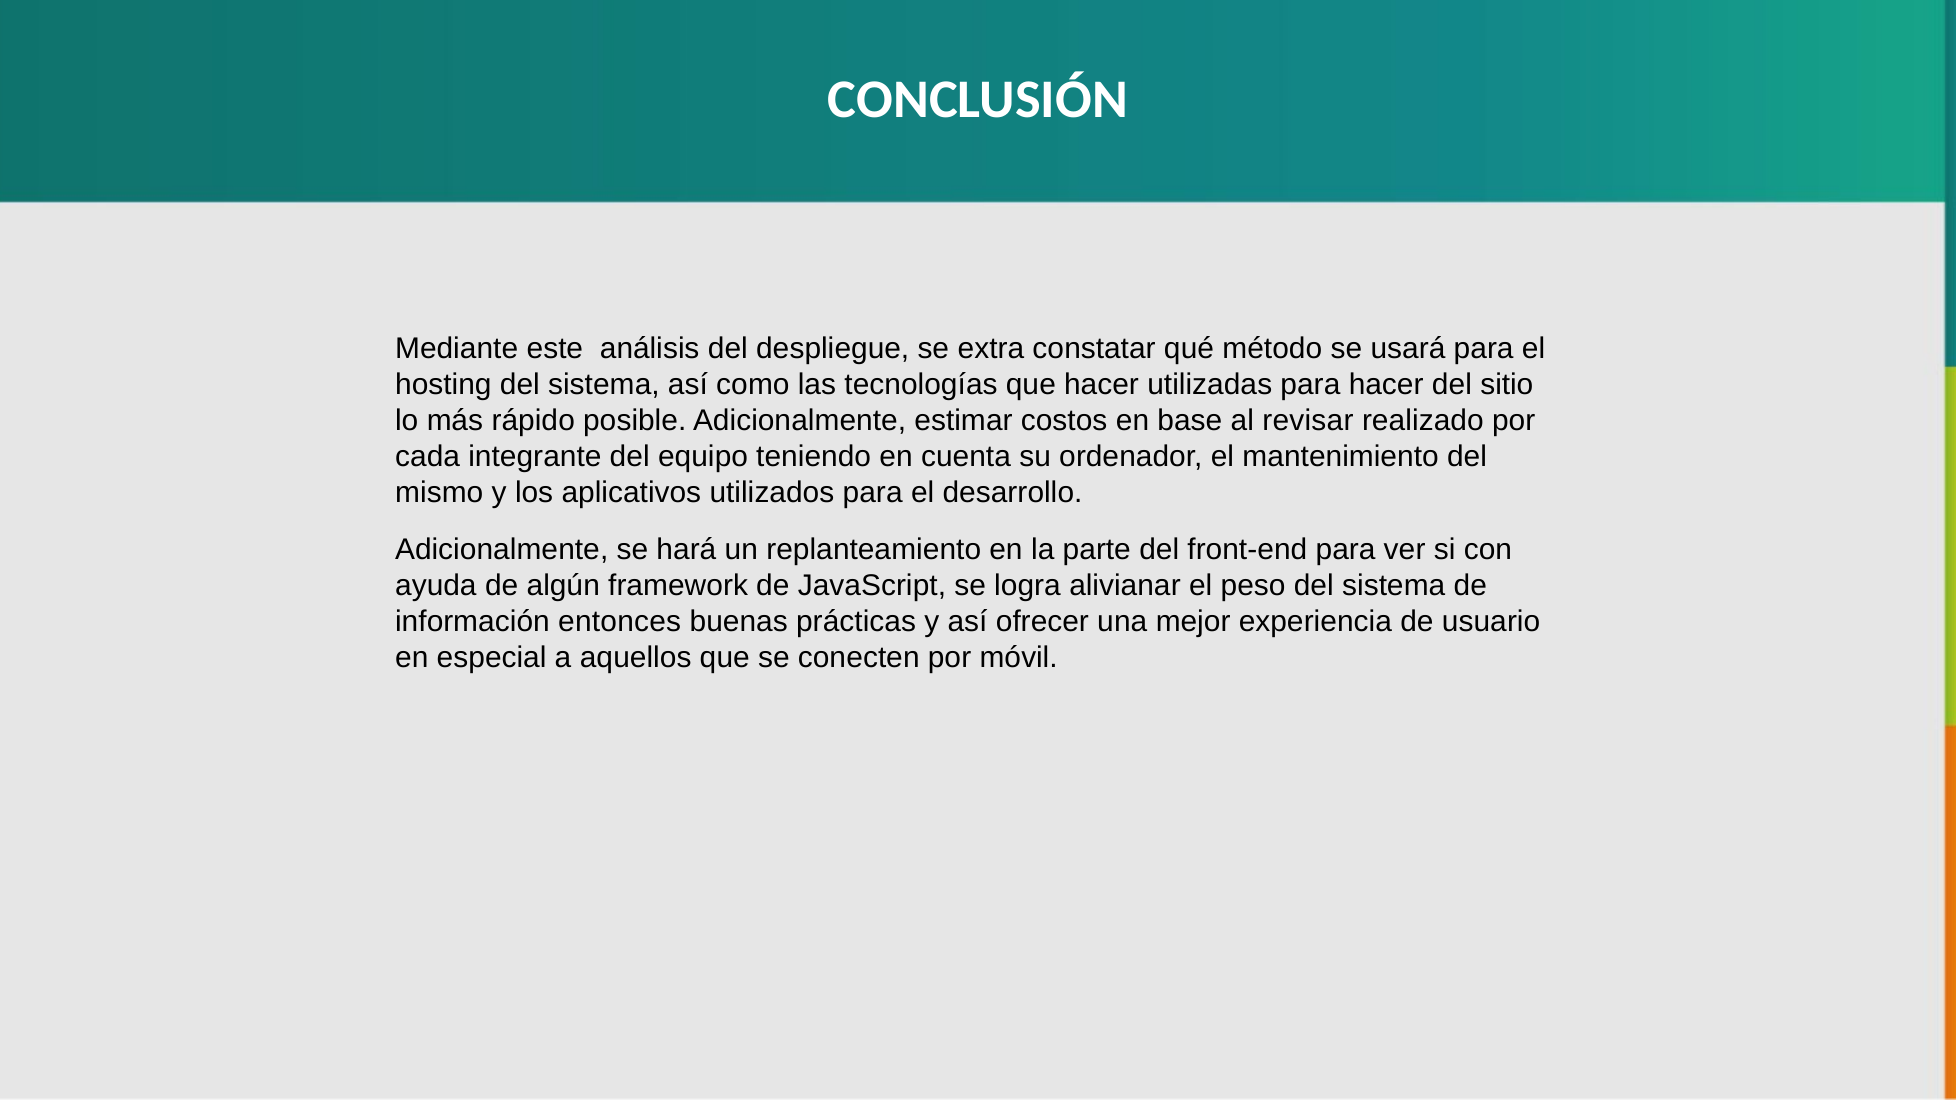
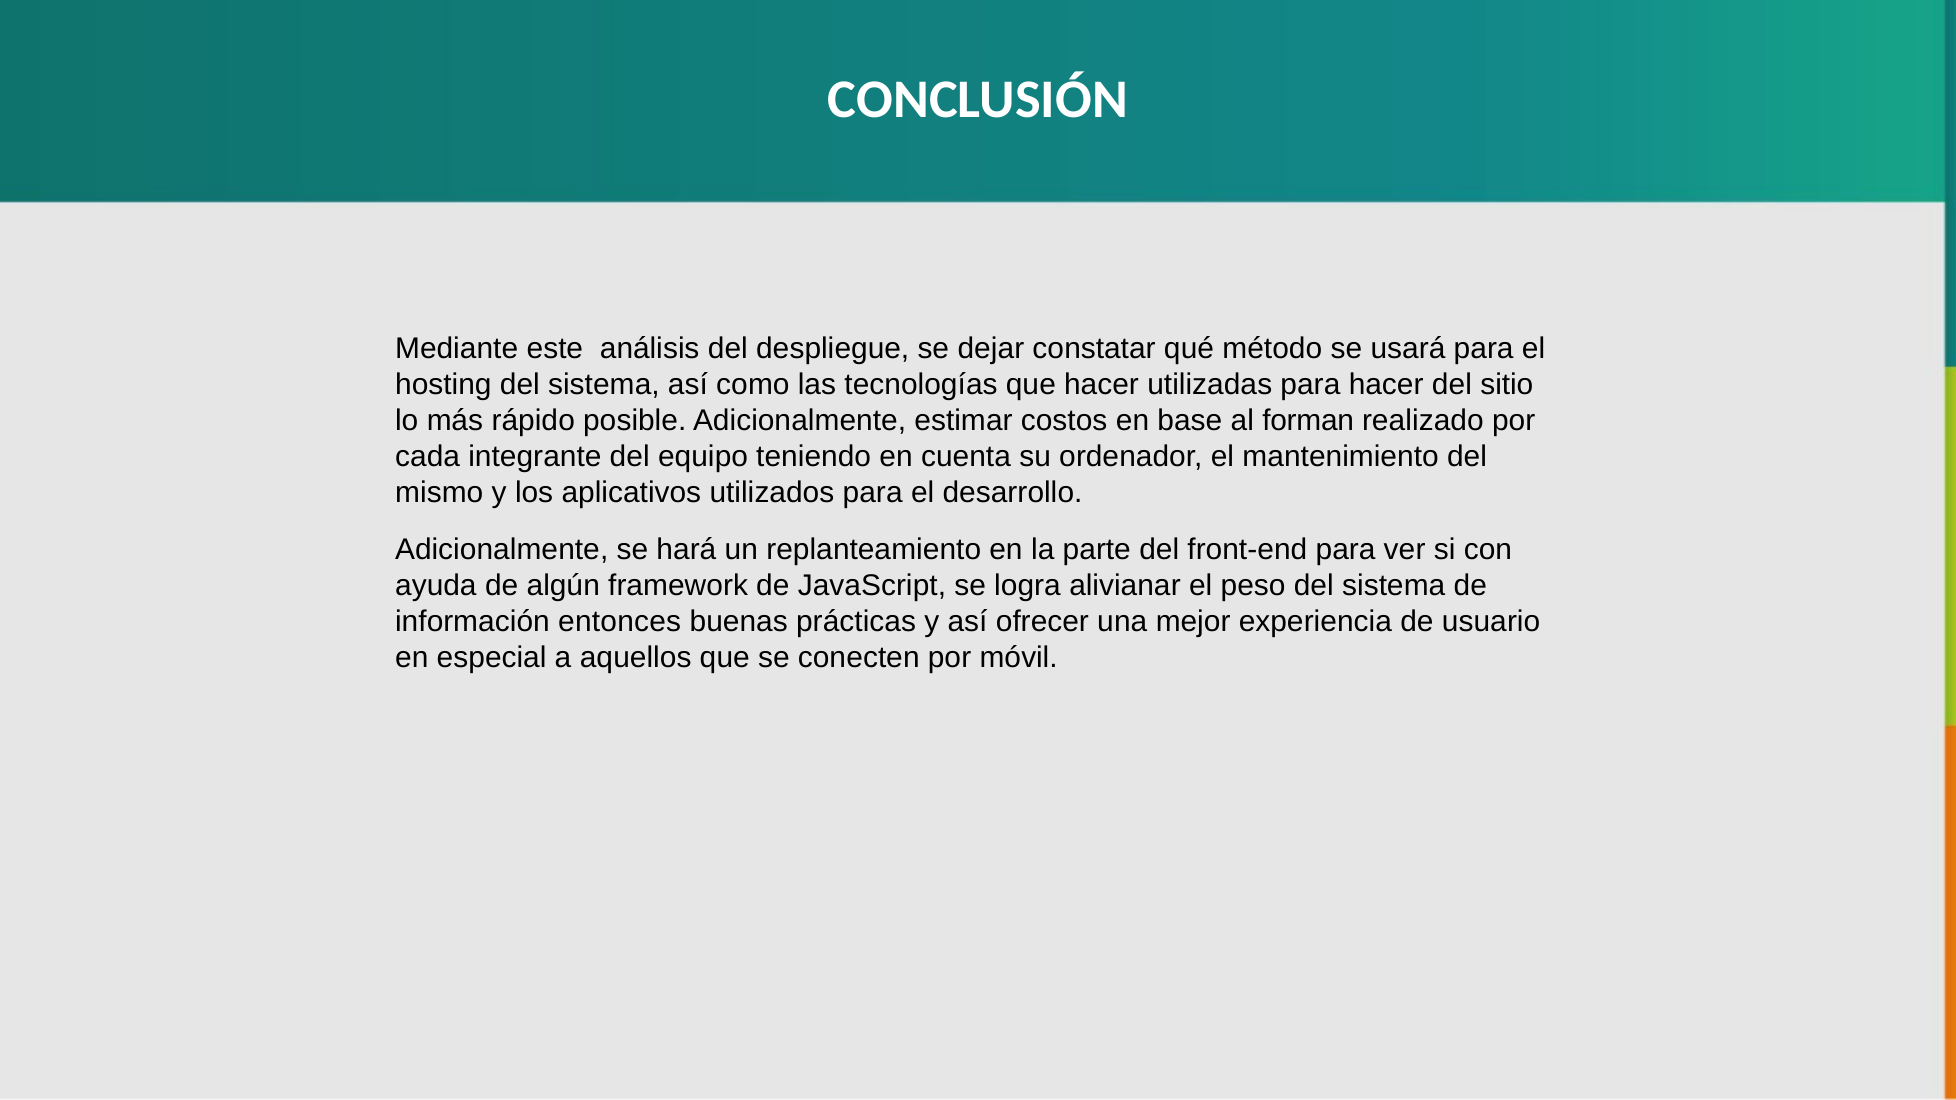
extra: extra -> dejar
revisar: revisar -> forman
